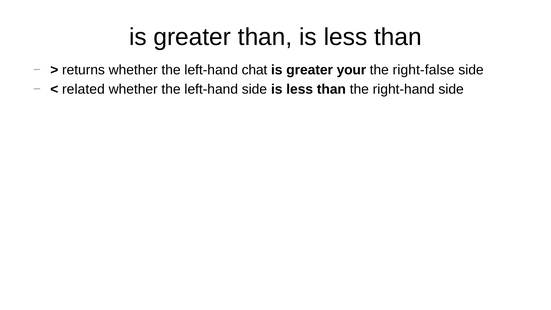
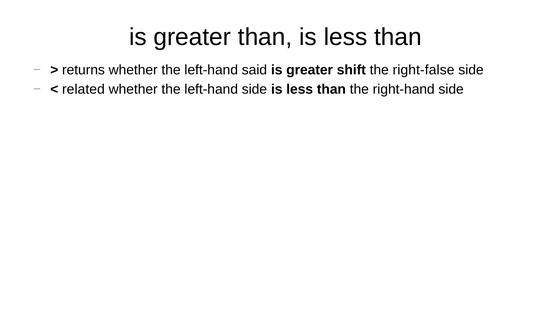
chat: chat -> said
your: your -> shift
